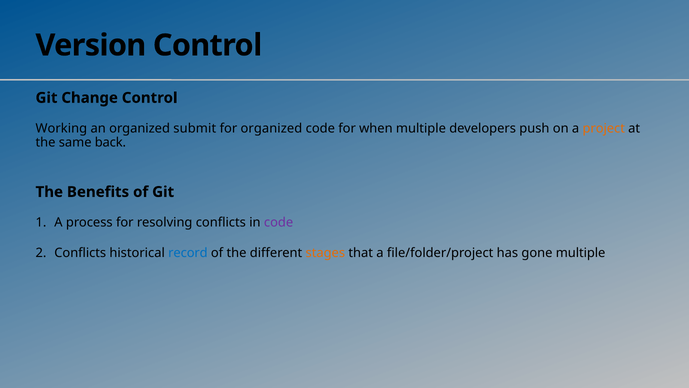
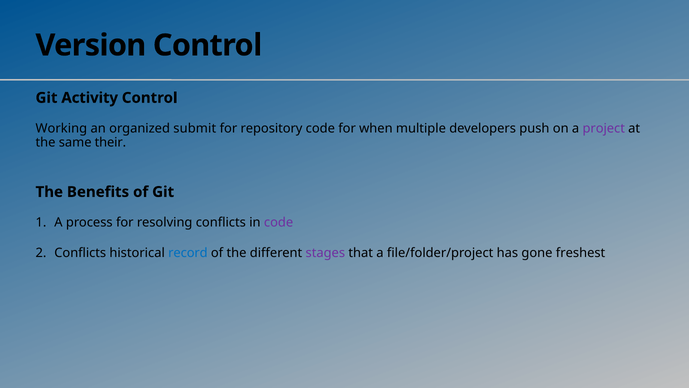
Change: Change -> Activity
for organized: organized -> repository
project colour: orange -> purple
back: back -> their
stages colour: orange -> purple
gone multiple: multiple -> freshest
